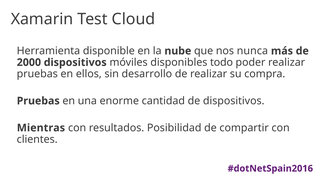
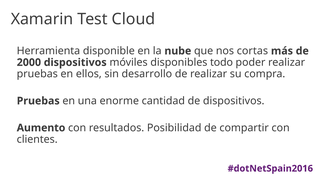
nunca: nunca -> cortas
Mientras: Mientras -> Aumento
